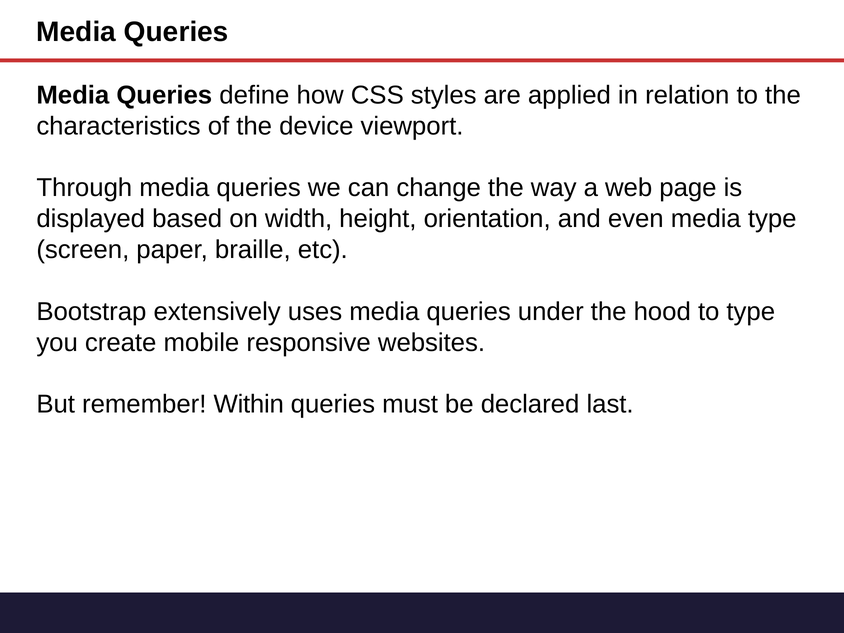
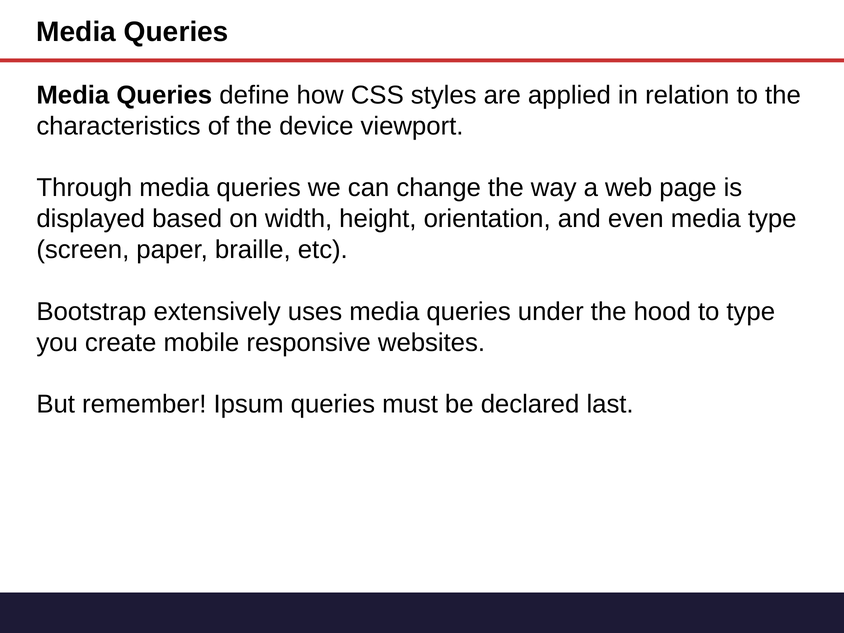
Within: Within -> Ipsum
